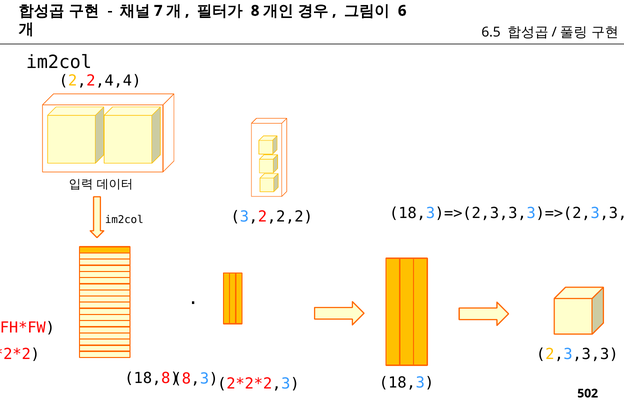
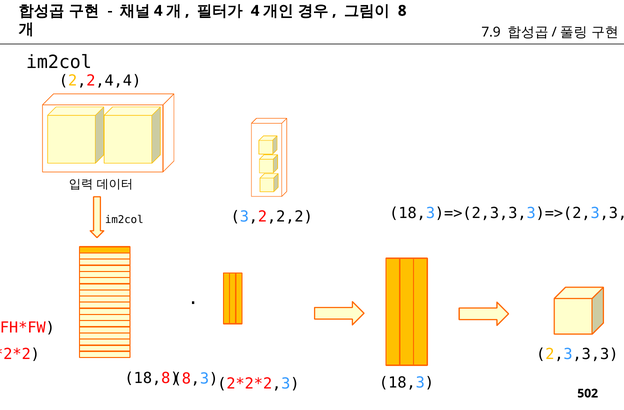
7 at (158, 11): 7 -> 4
8 at (255, 11): 8 -> 4
6: 6 -> 8
6.5: 6.5 -> 7.9
